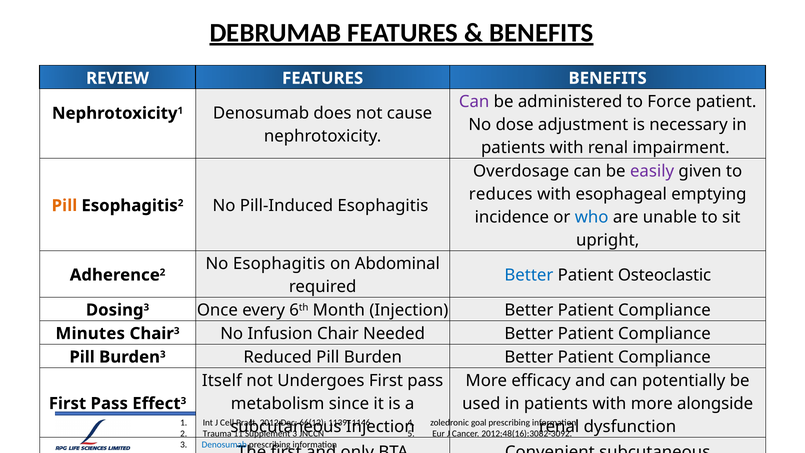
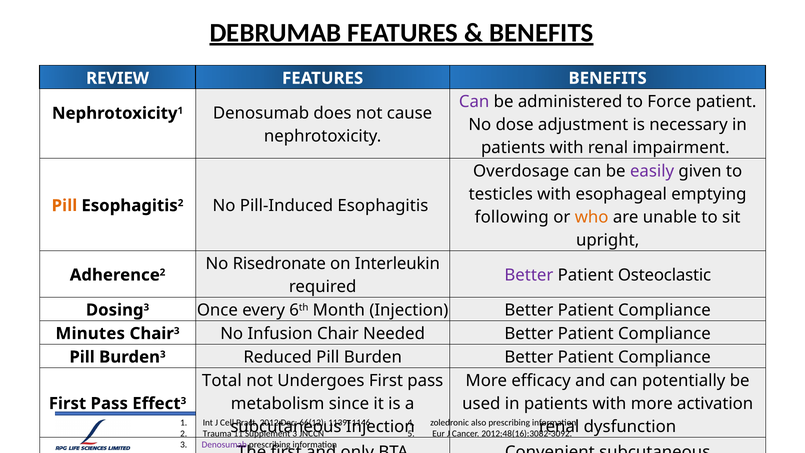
reduces: reduces -> testicles
incidence: incidence -> following
who colour: blue -> orange
No Esophagitis: Esophagitis -> Risedronate
Abdominal: Abdominal -> Interleukin
Better at (529, 275) colour: blue -> purple
Itself: Itself -> Total
alongside: alongside -> activation
goal: goal -> also
Denosumab at (224, 444) colour: blue -> purple
